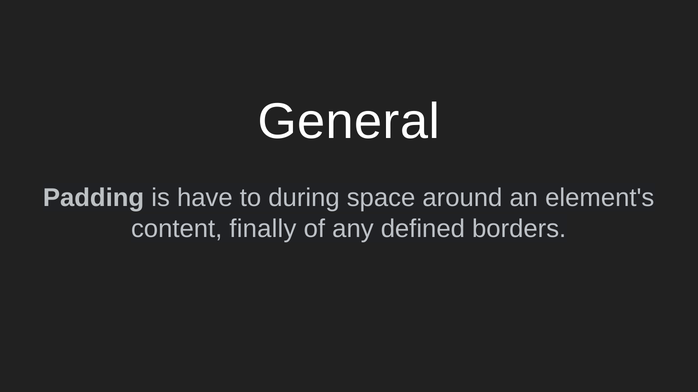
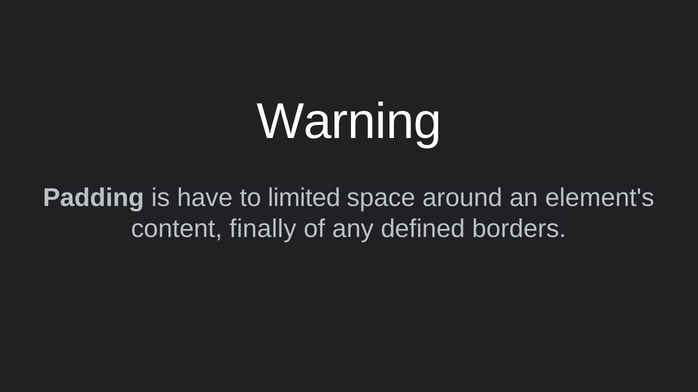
General: General -> Warning
during: during -> limited
